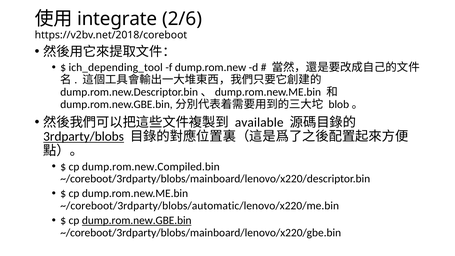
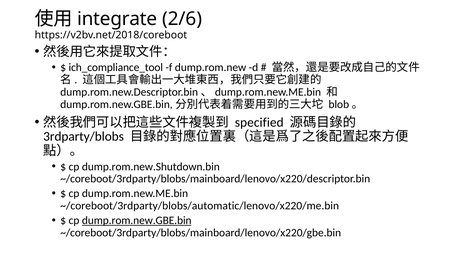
ich_depending_tool: ich_depending_tool -> ich_compliance_tool
available: available -> specified
3rdparty/blobs underline: present -> none
dump.rom.new.Compiled.bin: dump.rom.new.Compiled.bin -> dump.rom.new.Shutdown.bin
